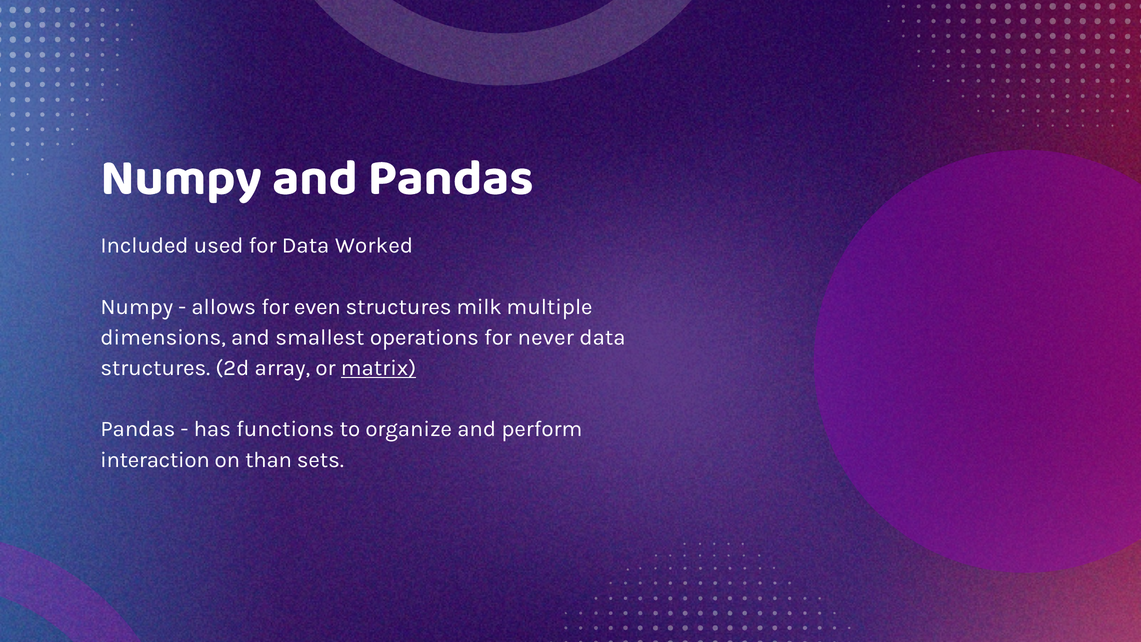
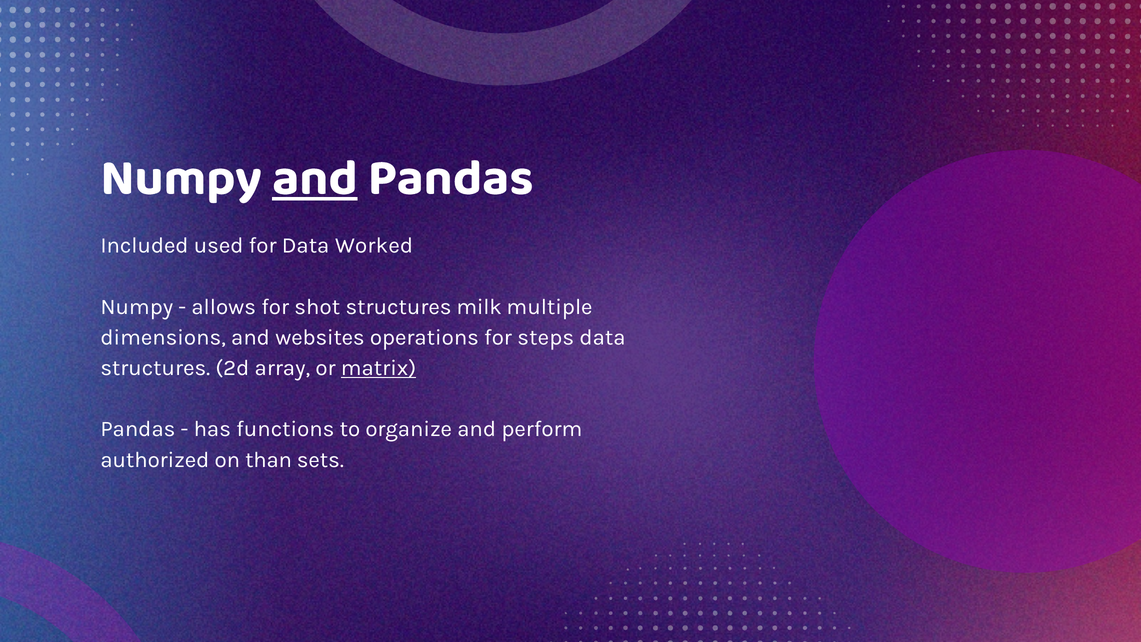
and at (315, 177) underline: none -> present
even: even -> shot
smallest: smallest -> websites
never: never -> steps
interaction: interaction -> authorized
